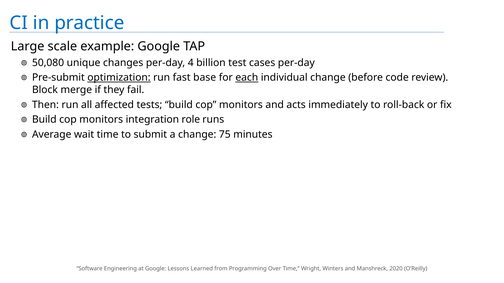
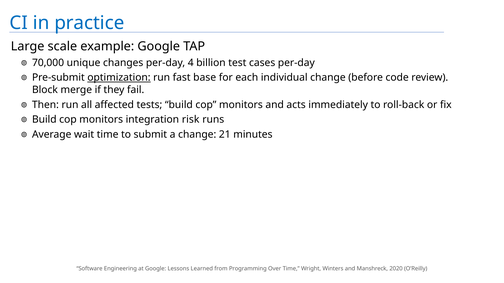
50,080: 50,080 -> 70,000
each underline: present -> none
role: role -> risk
75: 75 -> 21
